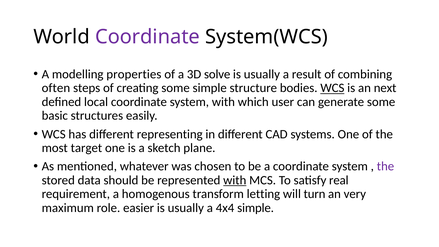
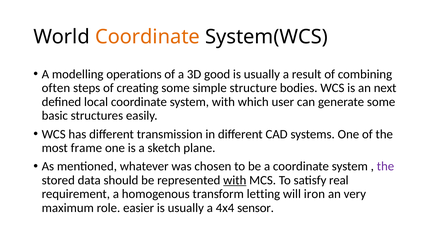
Coordinate at (147, 37) colour: purple -> orange
properties: properties -> operations
solve: solve -> good
WCS at (332, 88) underline: present -> none
representing: representing -> transmission
target: target -> frame
turn: turn -> iron
4x4 simple: simple -> sensor
